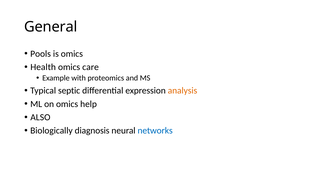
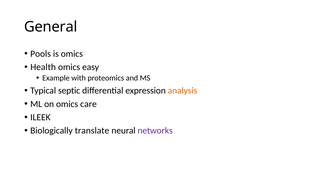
care: care -> easy
help: help -> care
ALSO: ALSO -> ILEEK
diagnosis: diagnosis -> translate
networks colour: blue -> purple
